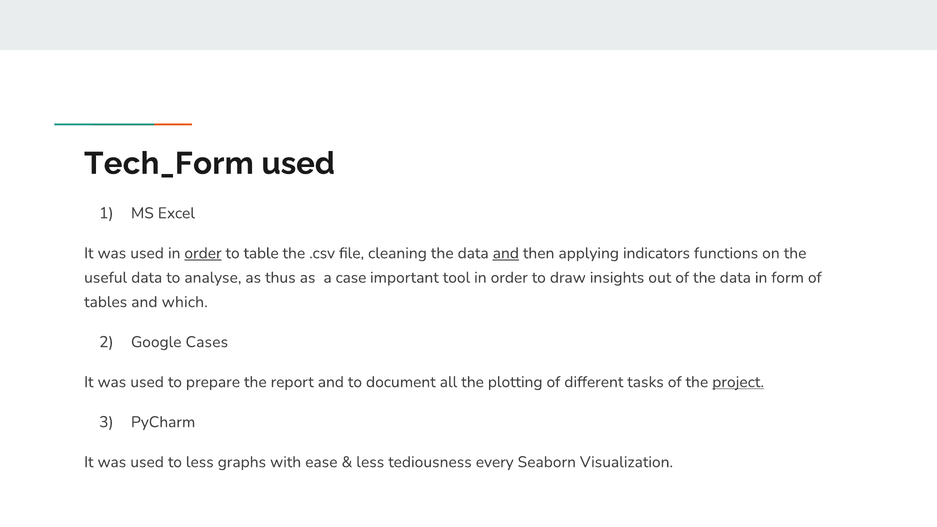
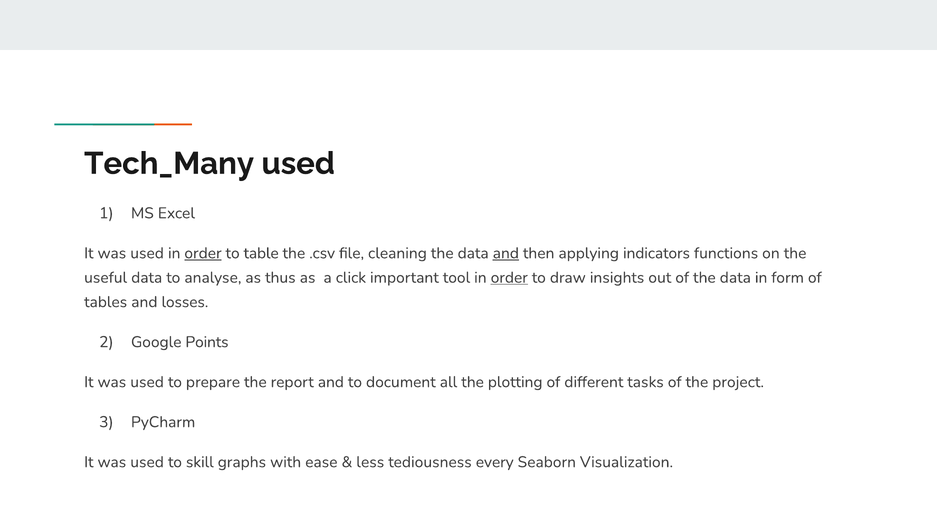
Tech_Form: Tech_Form -> Tech_Many
case: case -> click
order at (509, 278) underline: none -> present
which: which -> losses
Cases: Cases -> Points
project underline: present -> none
to less: less -> skill
